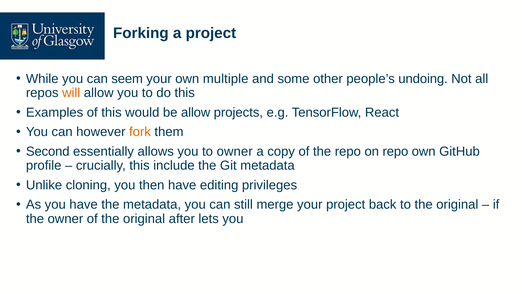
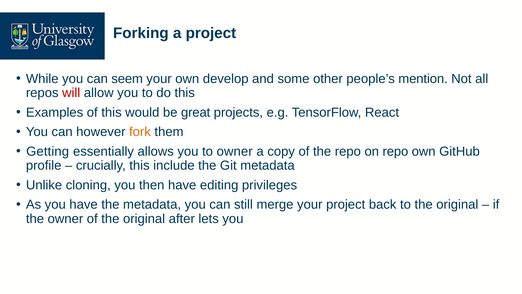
multiple: multiple -> develop
undoing: undoing -> mention
will colour: orange -> red
be allow: allow -> great
Second: Second -> Getting
